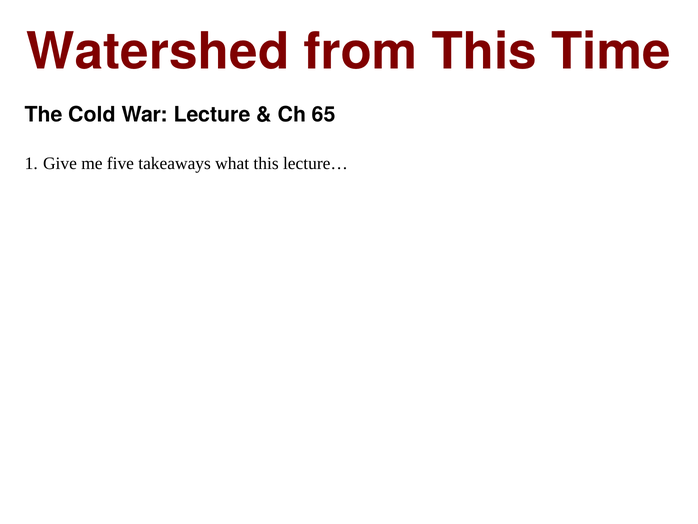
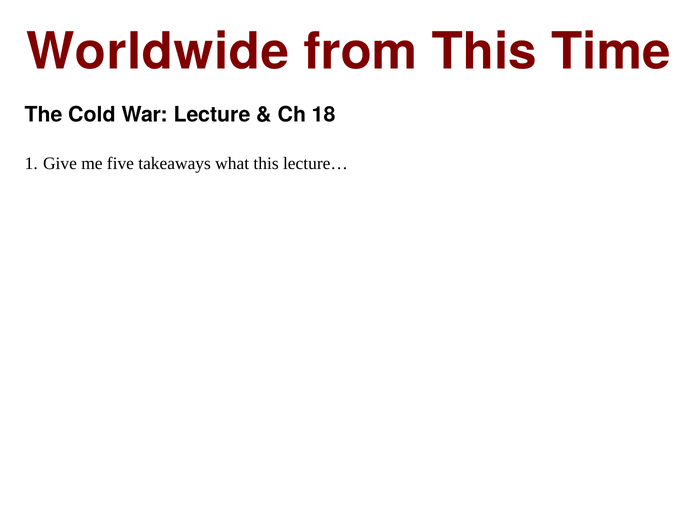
Watershed: Watershed -> Worldwide
65: 65 -> 18
